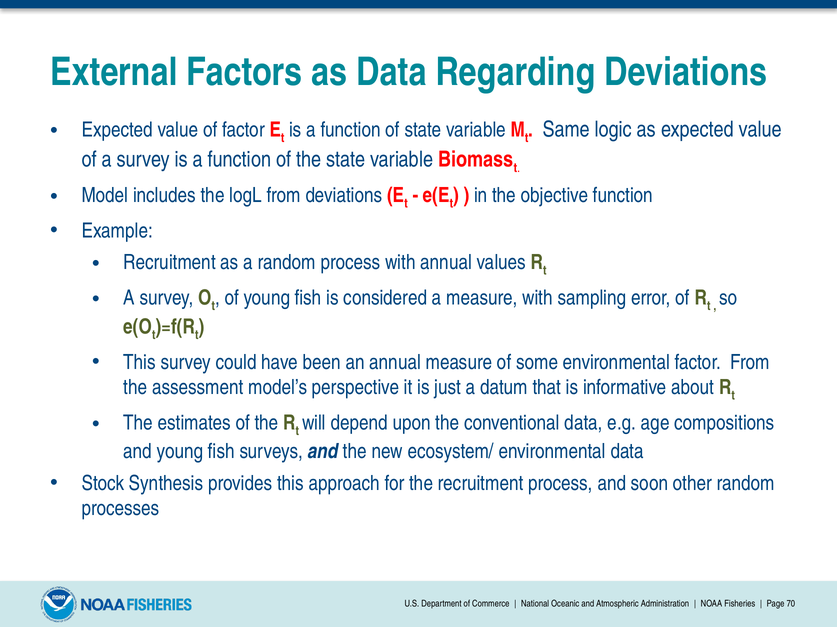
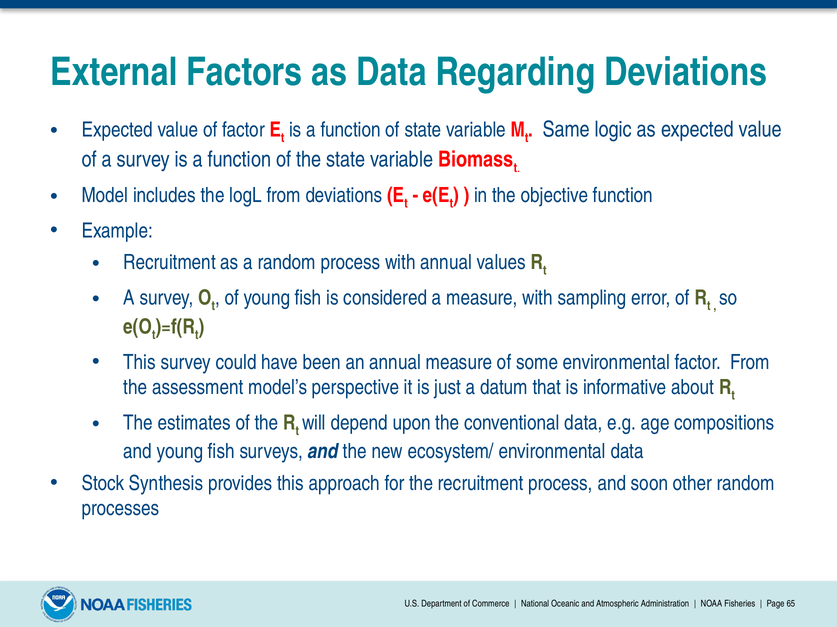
70: 70 -> 65
